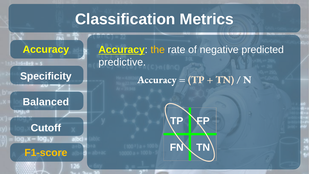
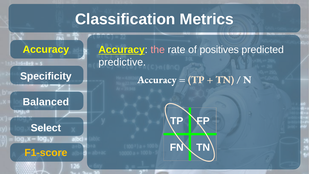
the colour: yellow -> pink
negative: negative -> positives
Cutoff: Cutoff -> Select
